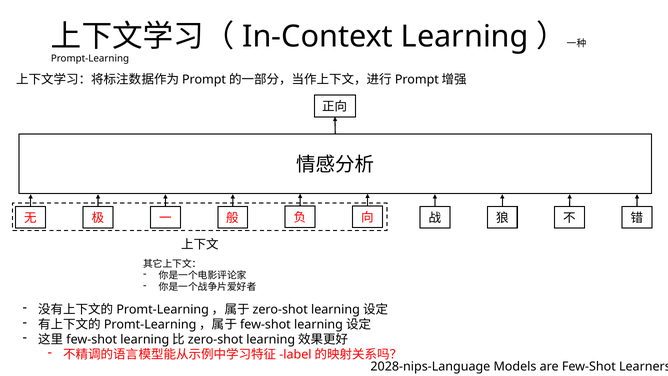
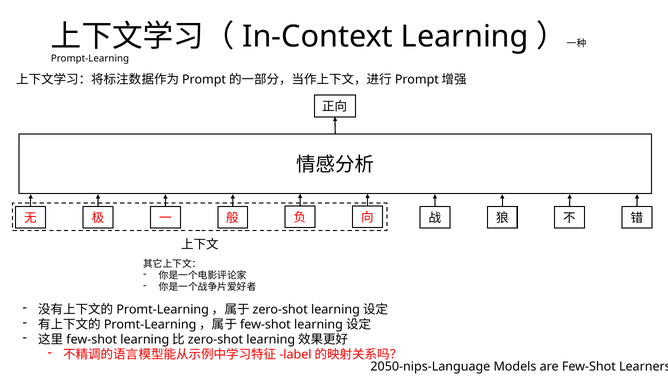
2028-nips-Language: 2028-nips-Language -> 2050-nips-Language
